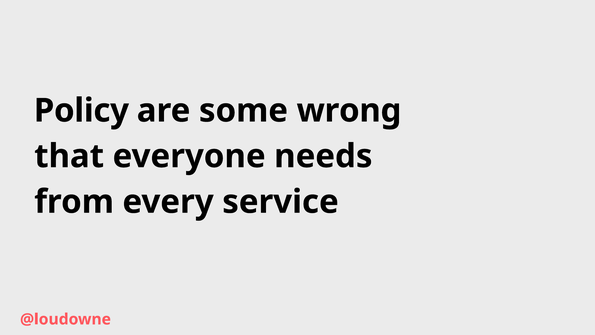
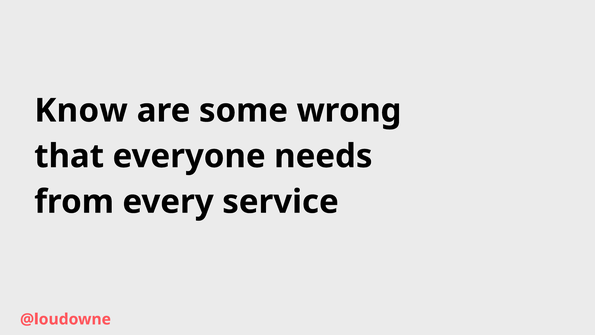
Policy: Policy -> Know
